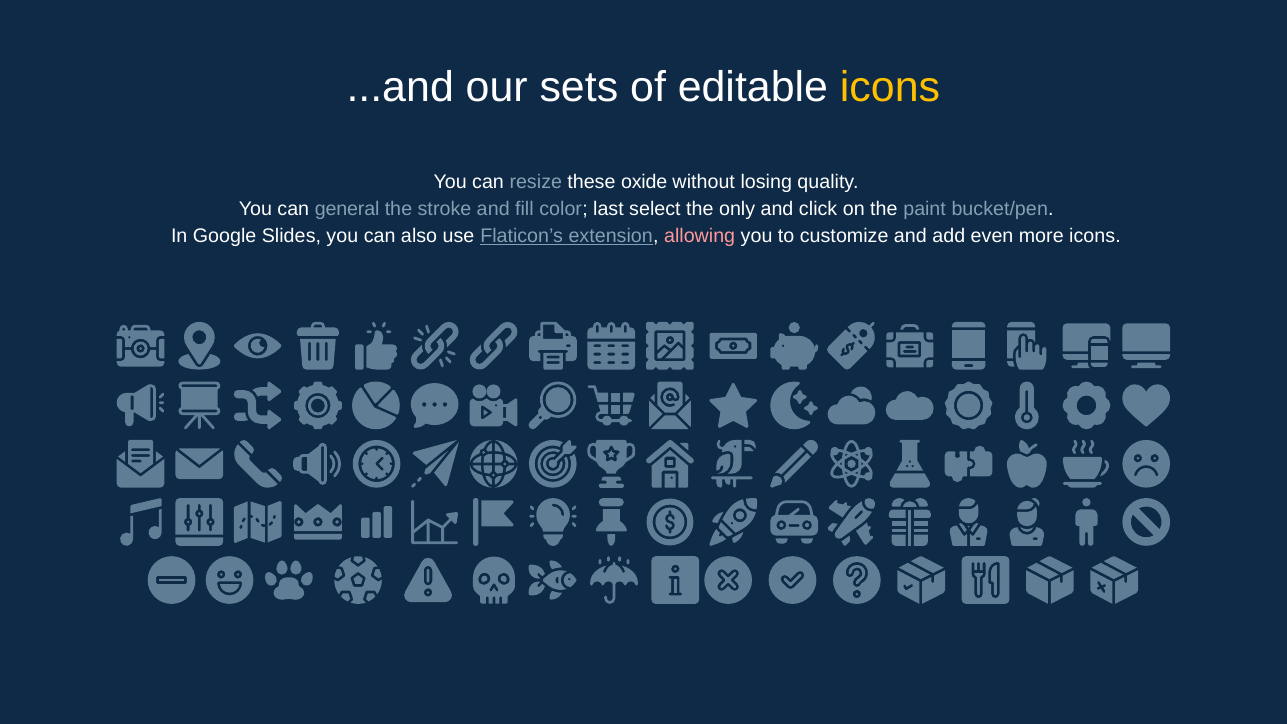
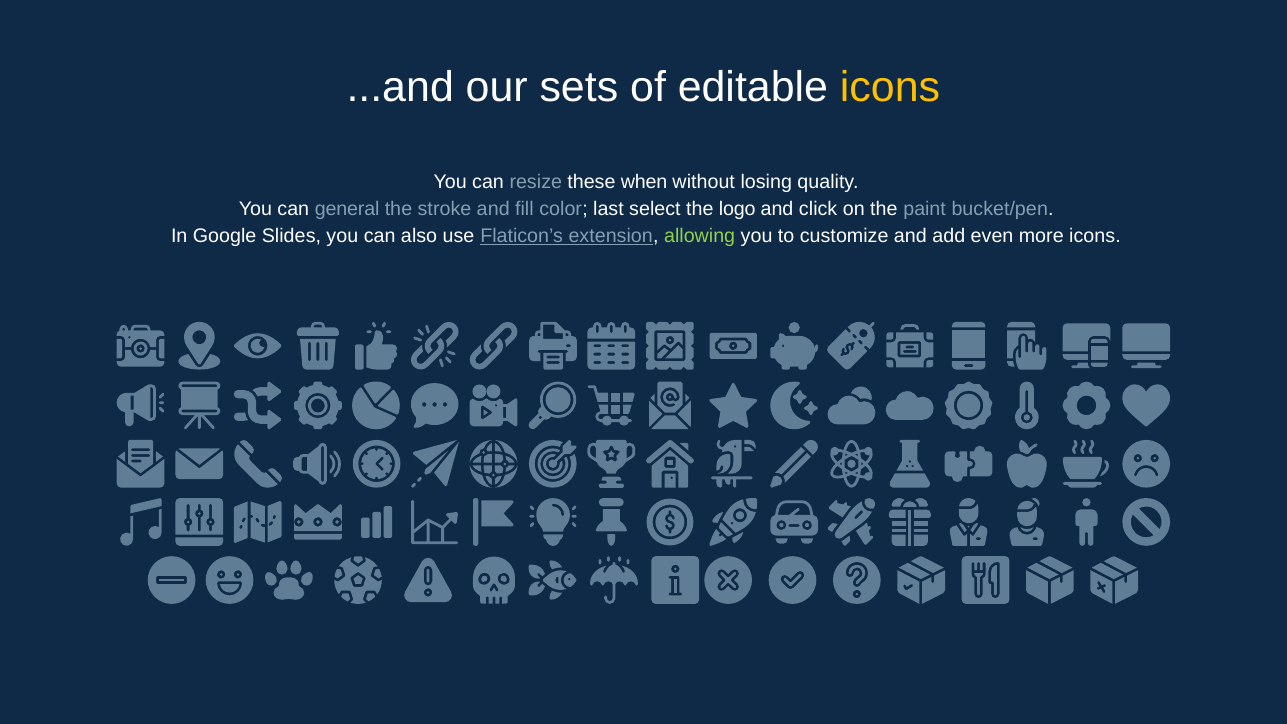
oxide: oxide -> when
only: only -> logo
allowing colour: pink -> light green
